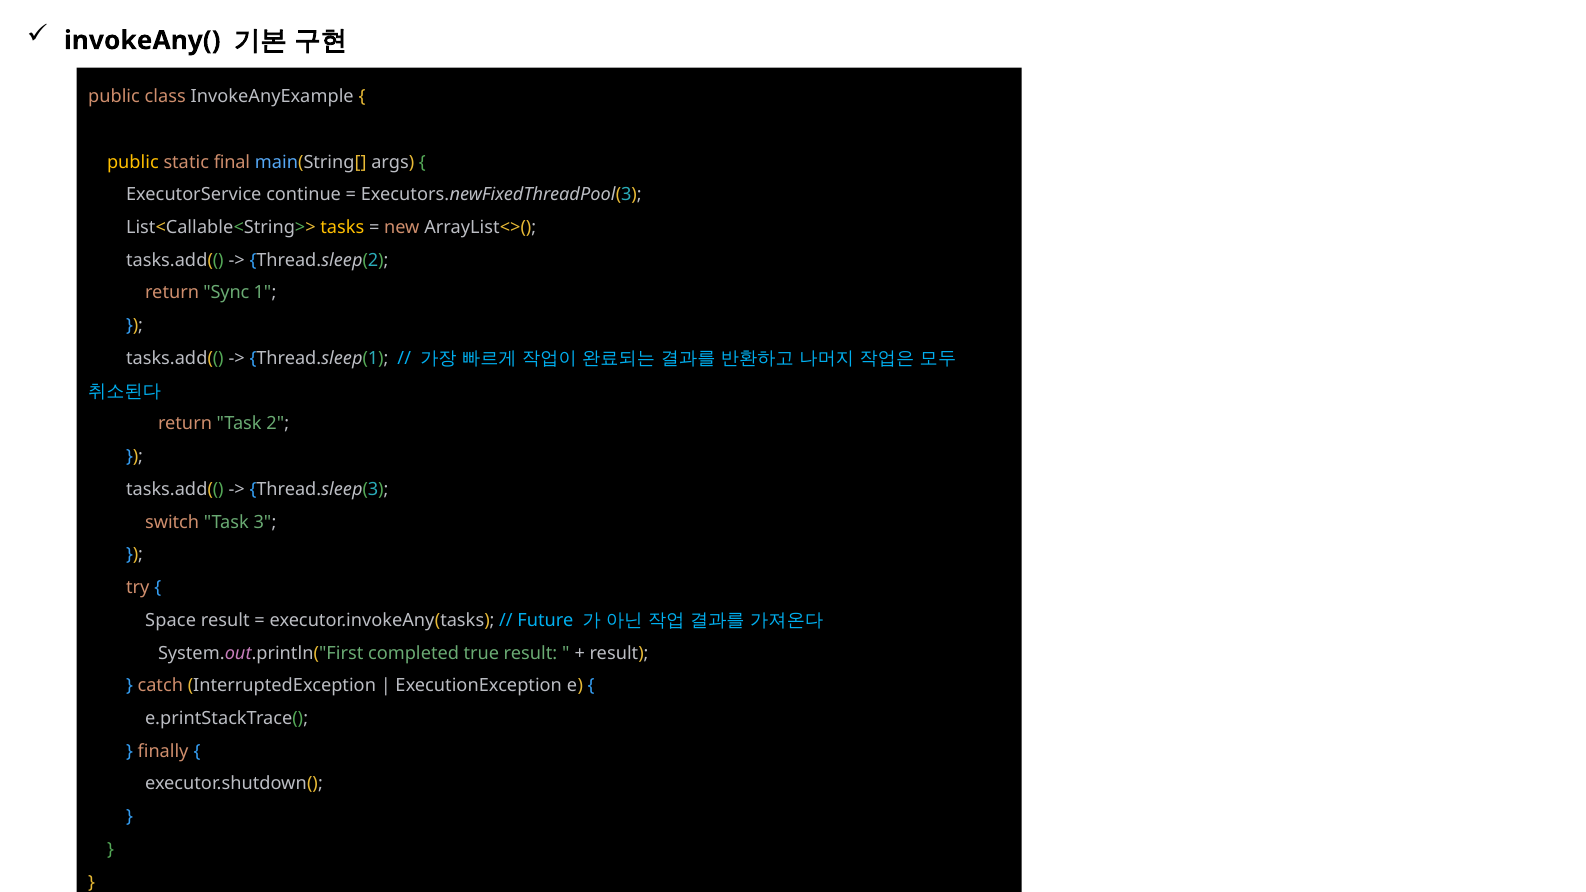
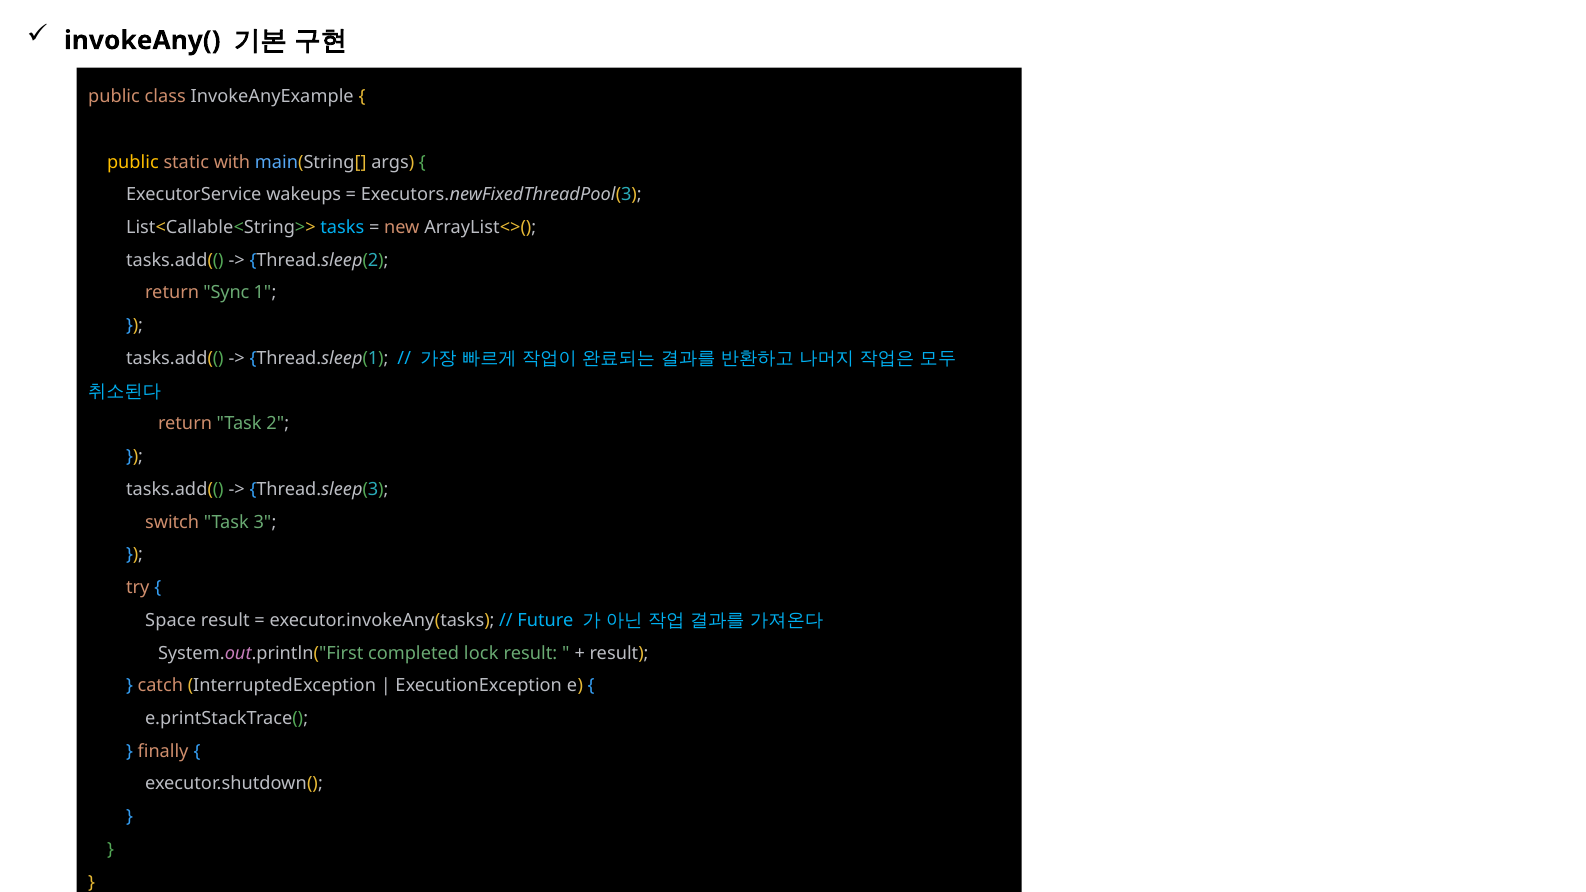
final: final -> with
continue: continue -> wakeups
tasks colour: yellow -> light blue
true: true -> lock
